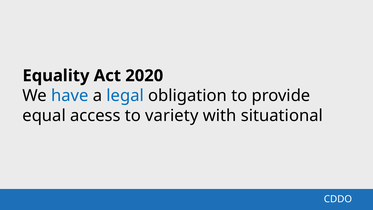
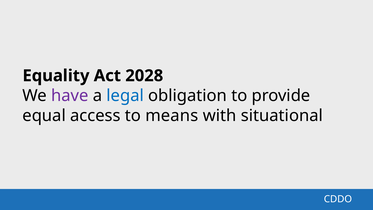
2020: 2020 -> 2028
have colour: blue -> purple
variety: variety -> means
